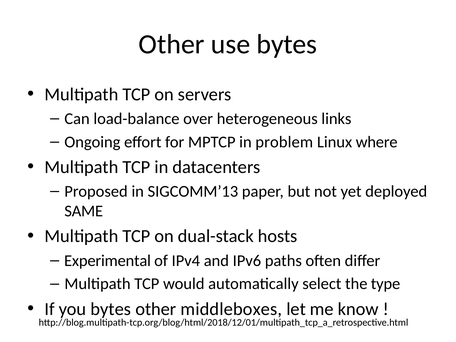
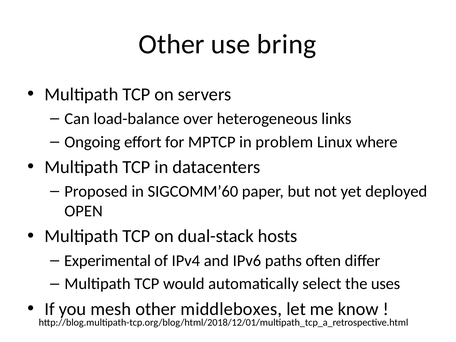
use bytes: bytes -> bring
SIGCOMM’13: SIGCOMM’13 -> SIGCOMM’60
SAME: SAME -> OPEN
type: type -> uses
you bytes: bytes -> mesh
